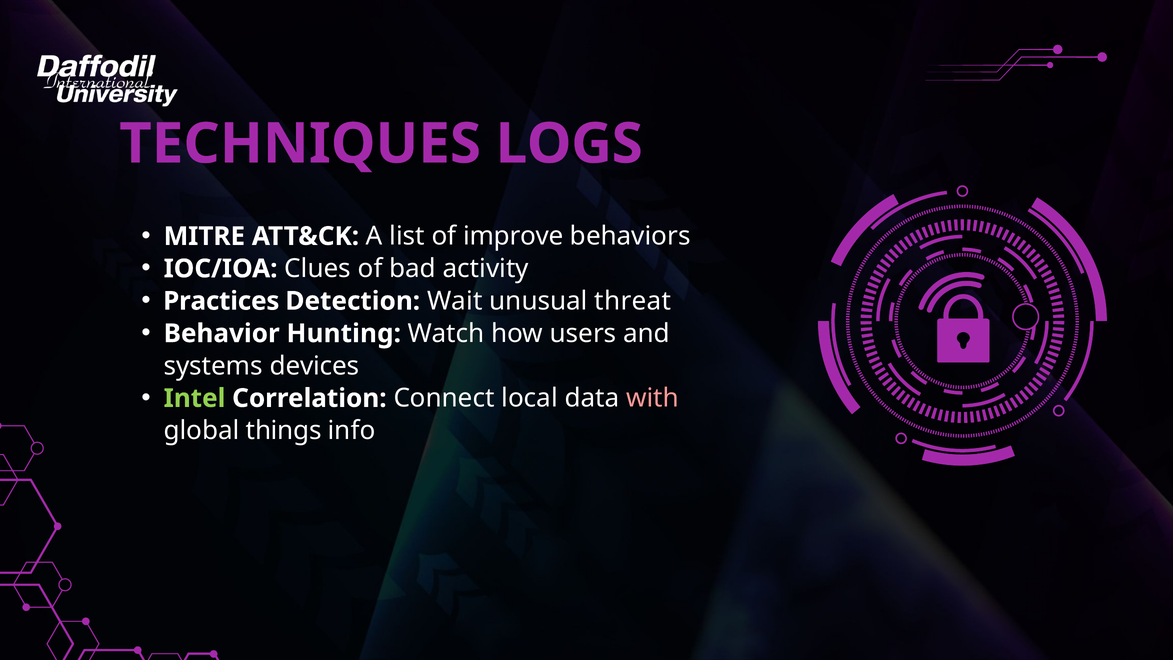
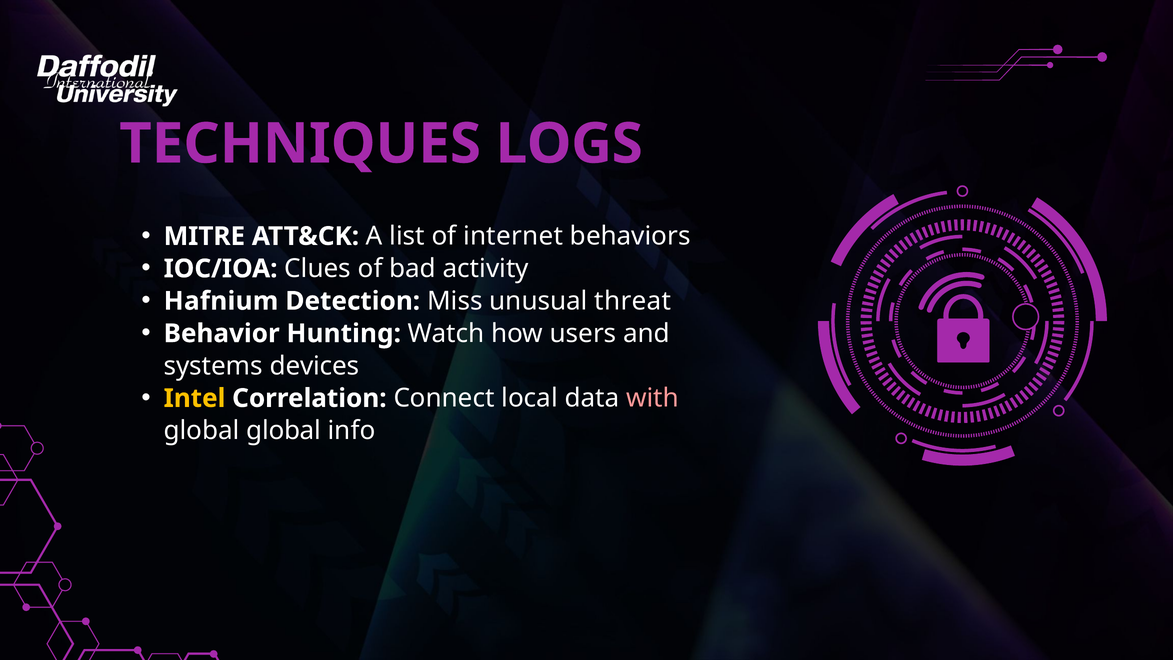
improve: improve -> internet
Practices: Practices -> Hafnium
Wait: Wait -> Miss
Intel colour: light green -> yellow
global things: things -> global
